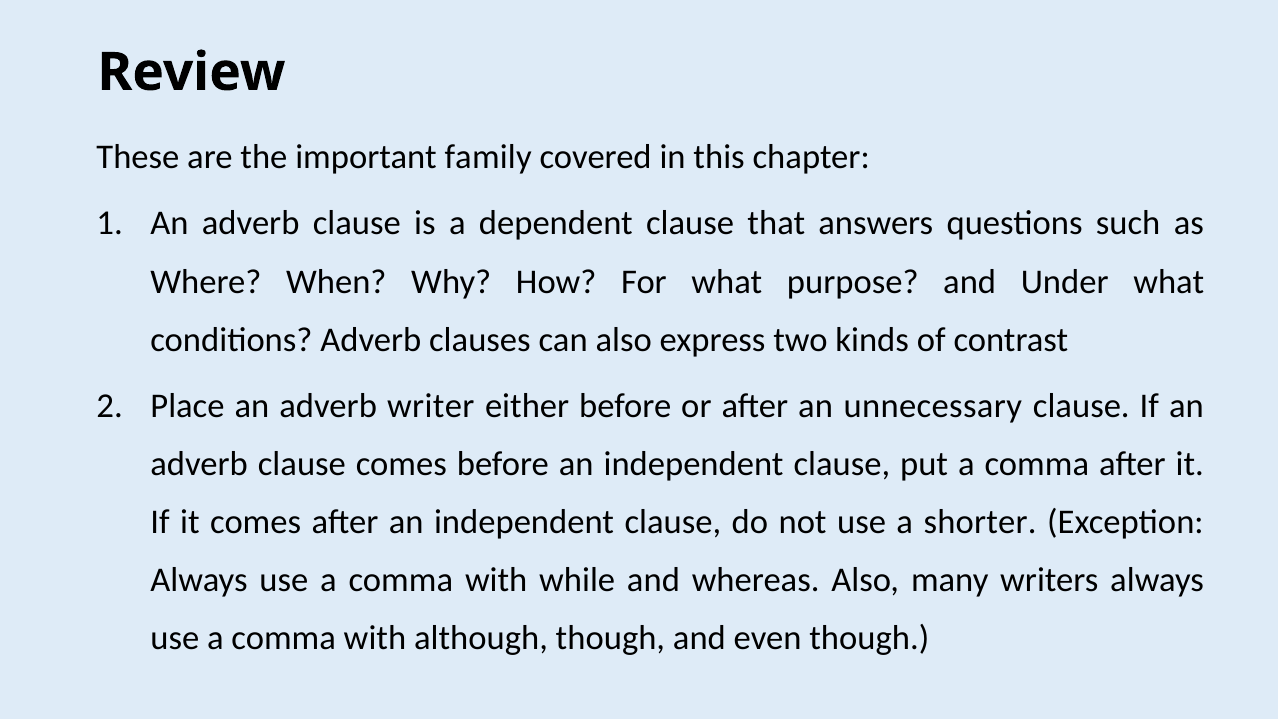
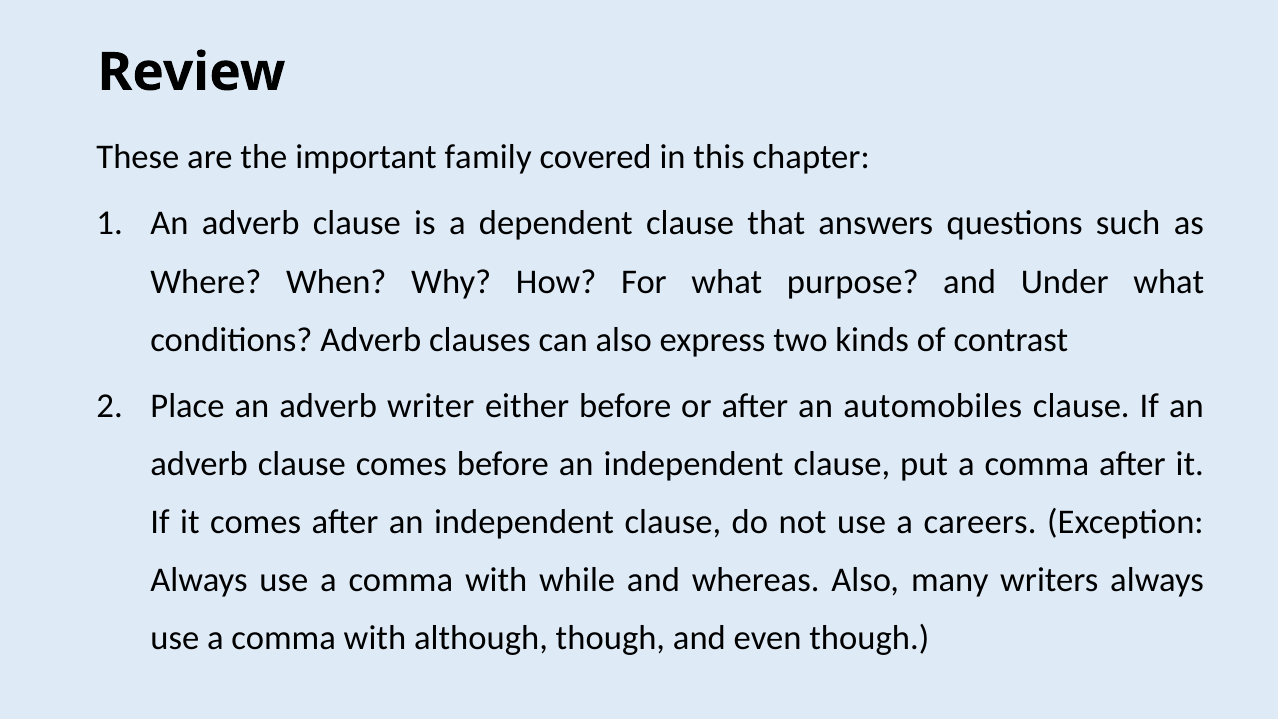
unnecessary: unnecessary -> automobiles
shorter: shorter -> careers
